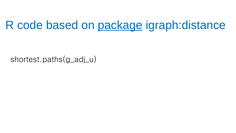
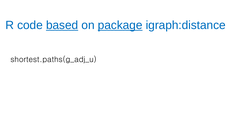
based underline: none -> present
